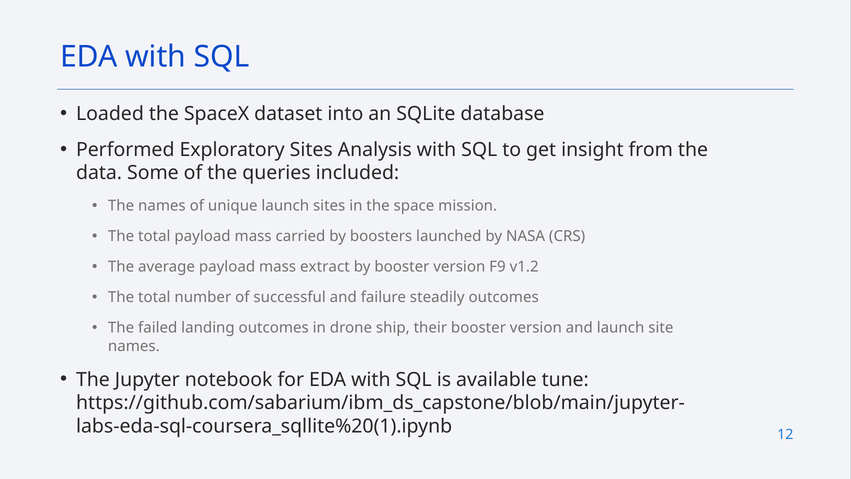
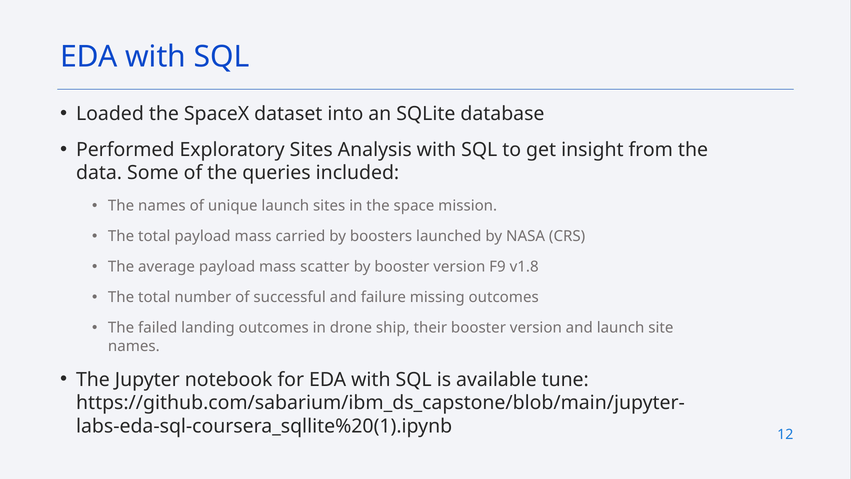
extract: extract -> scatter
v1.2: v1.2 -> v1.8
steadily: steadily -> missing
